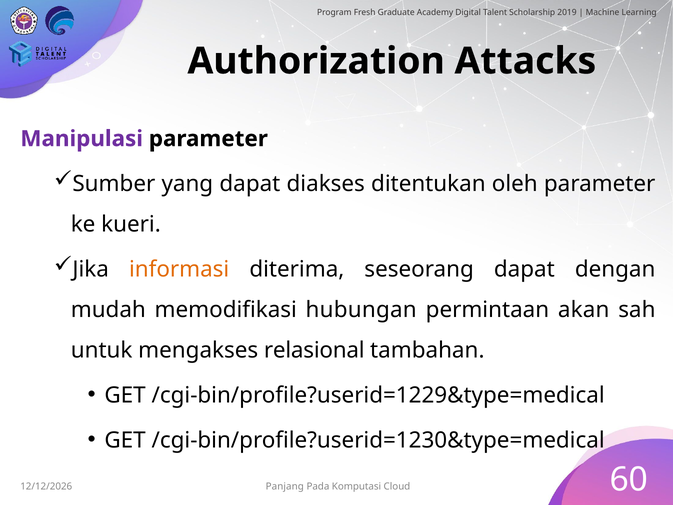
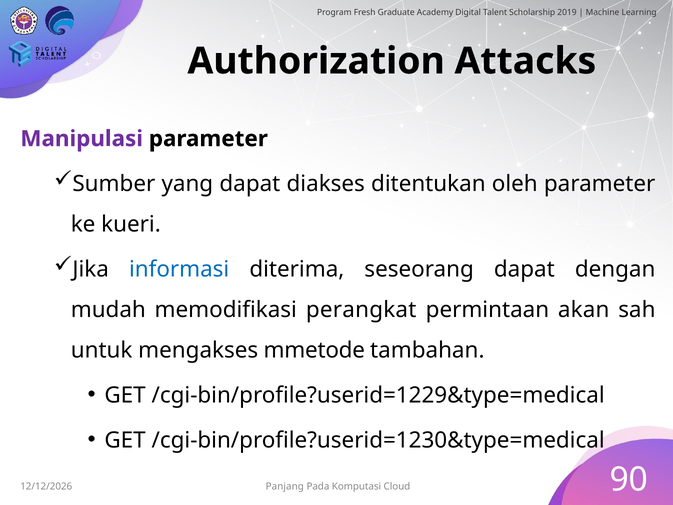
informasi colour: orange -> blue
hubungan: hubungan -> perangkat
relasional: relasional -> mmetode
60: 60 -> 90
